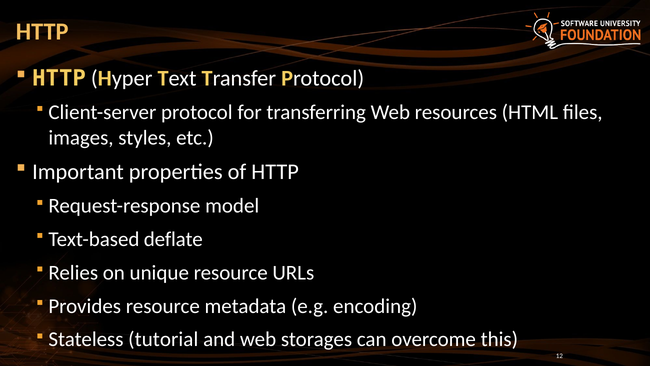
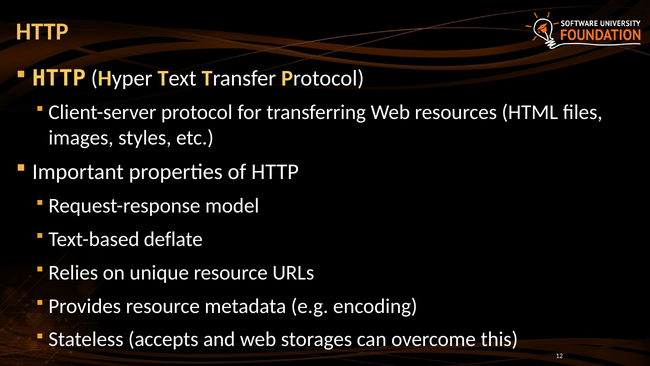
tutorial: tutorial -> accepts
